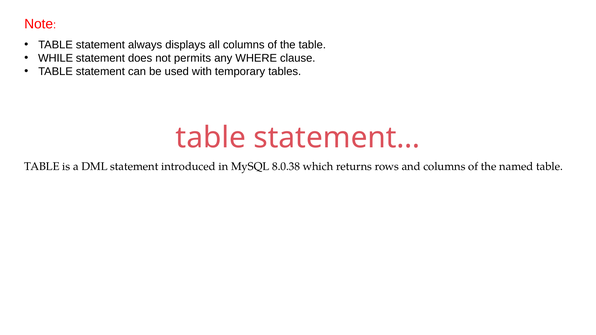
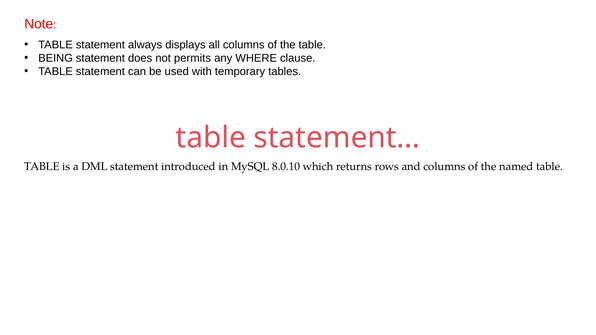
WHILE: WHILE -> BEING
8.0.38: 8.0.38 -> 8.0.10
